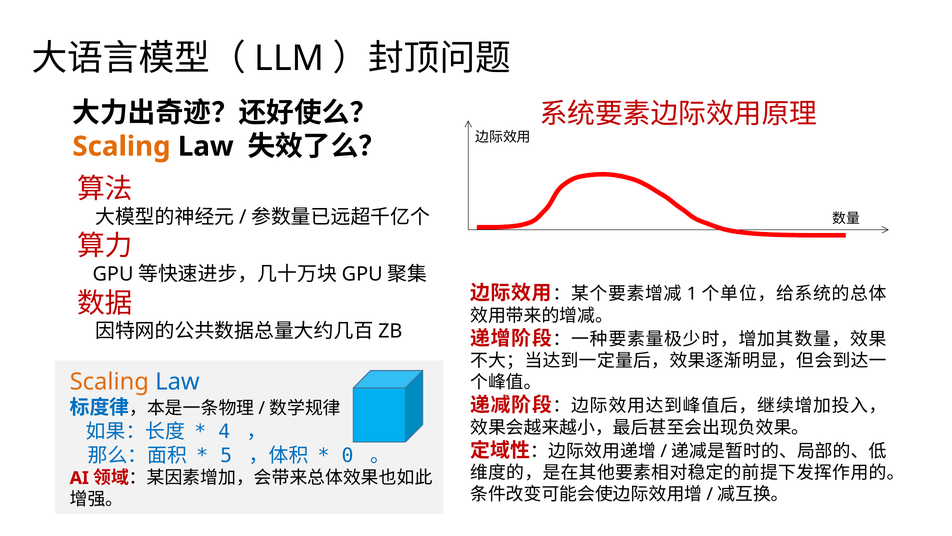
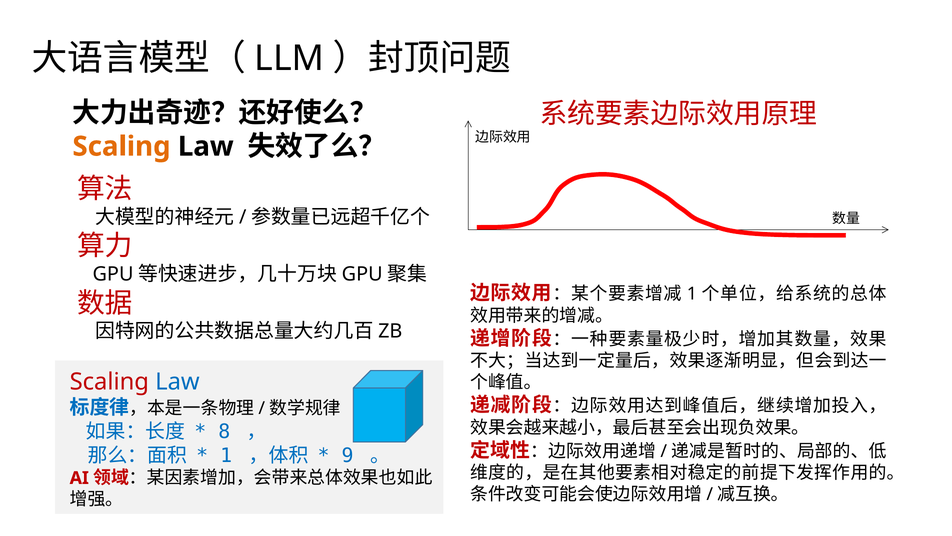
Scaling at (109, 382) colour: orange -> red
4: 4 -> 8
5 at (226, 455): 5 -> 1
0: 0 -> 9
